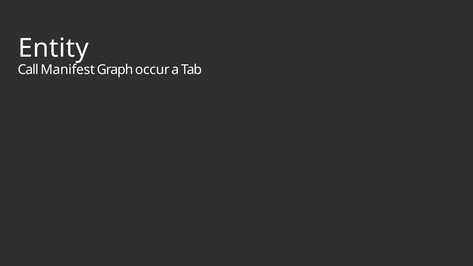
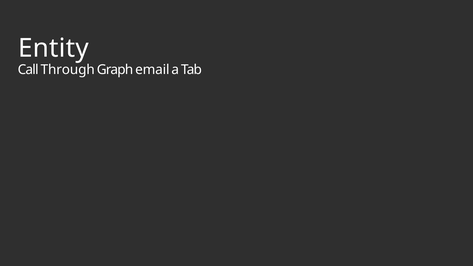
Manifest: Manifest -> Through
occur: occur -> email
